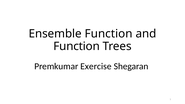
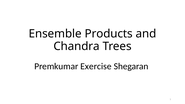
Ensemble Function: Function -> Products
Function at (77, 46): Function -> Chandra
